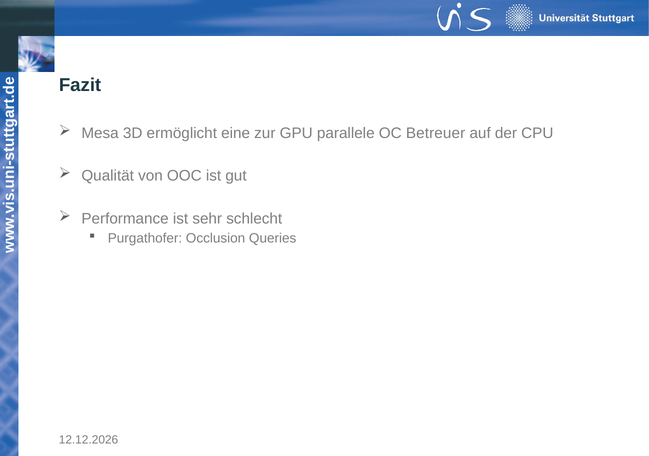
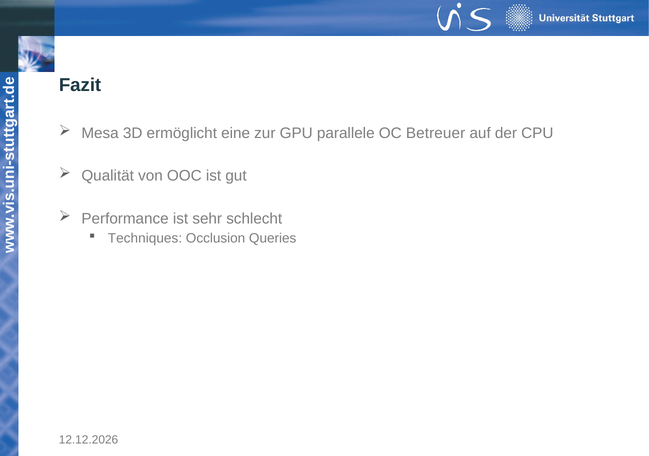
Purgathofer: Purgathofer -> Techniques
